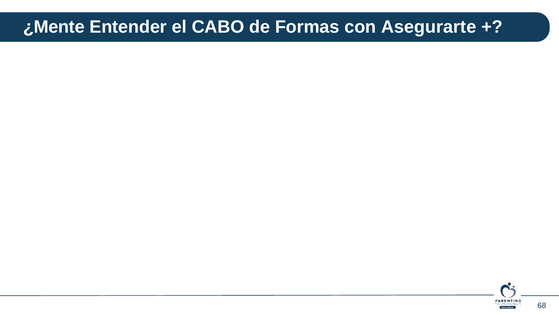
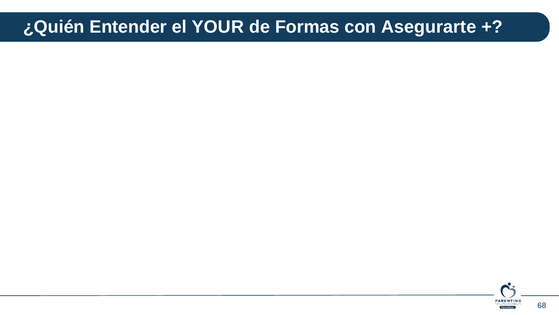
¿Mente: ¿Mente -> ¿Quién
CABO: CABO -> YOUR
